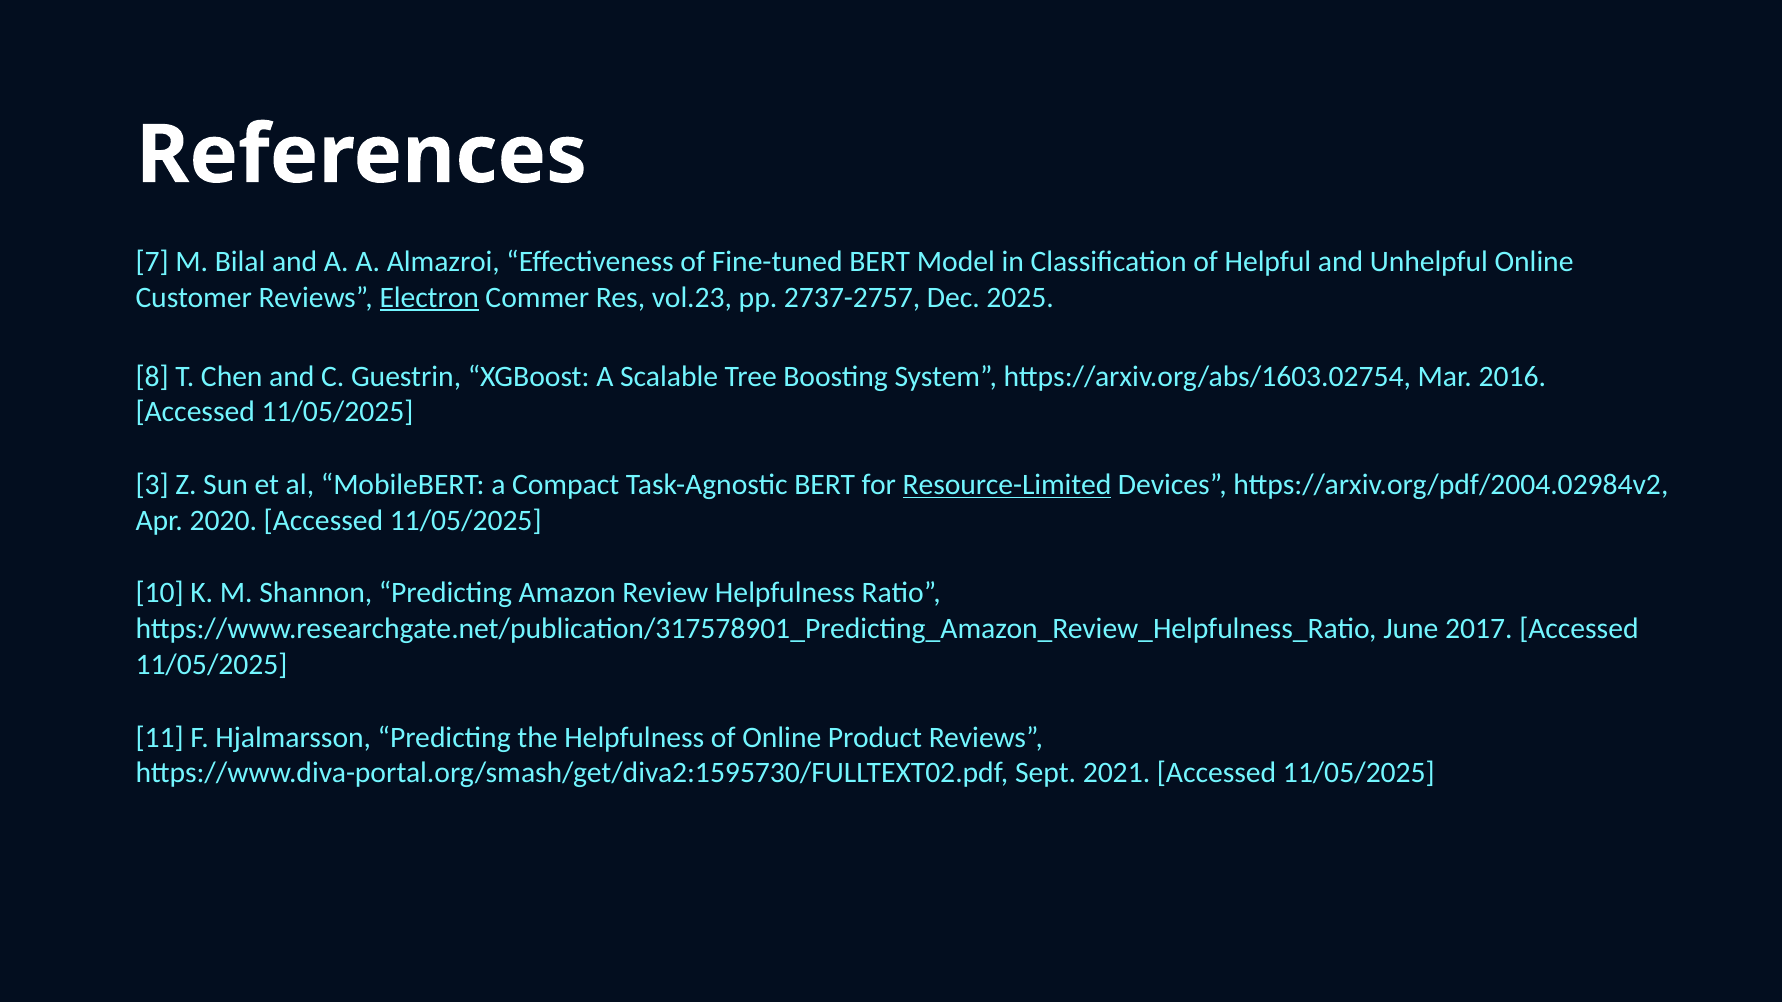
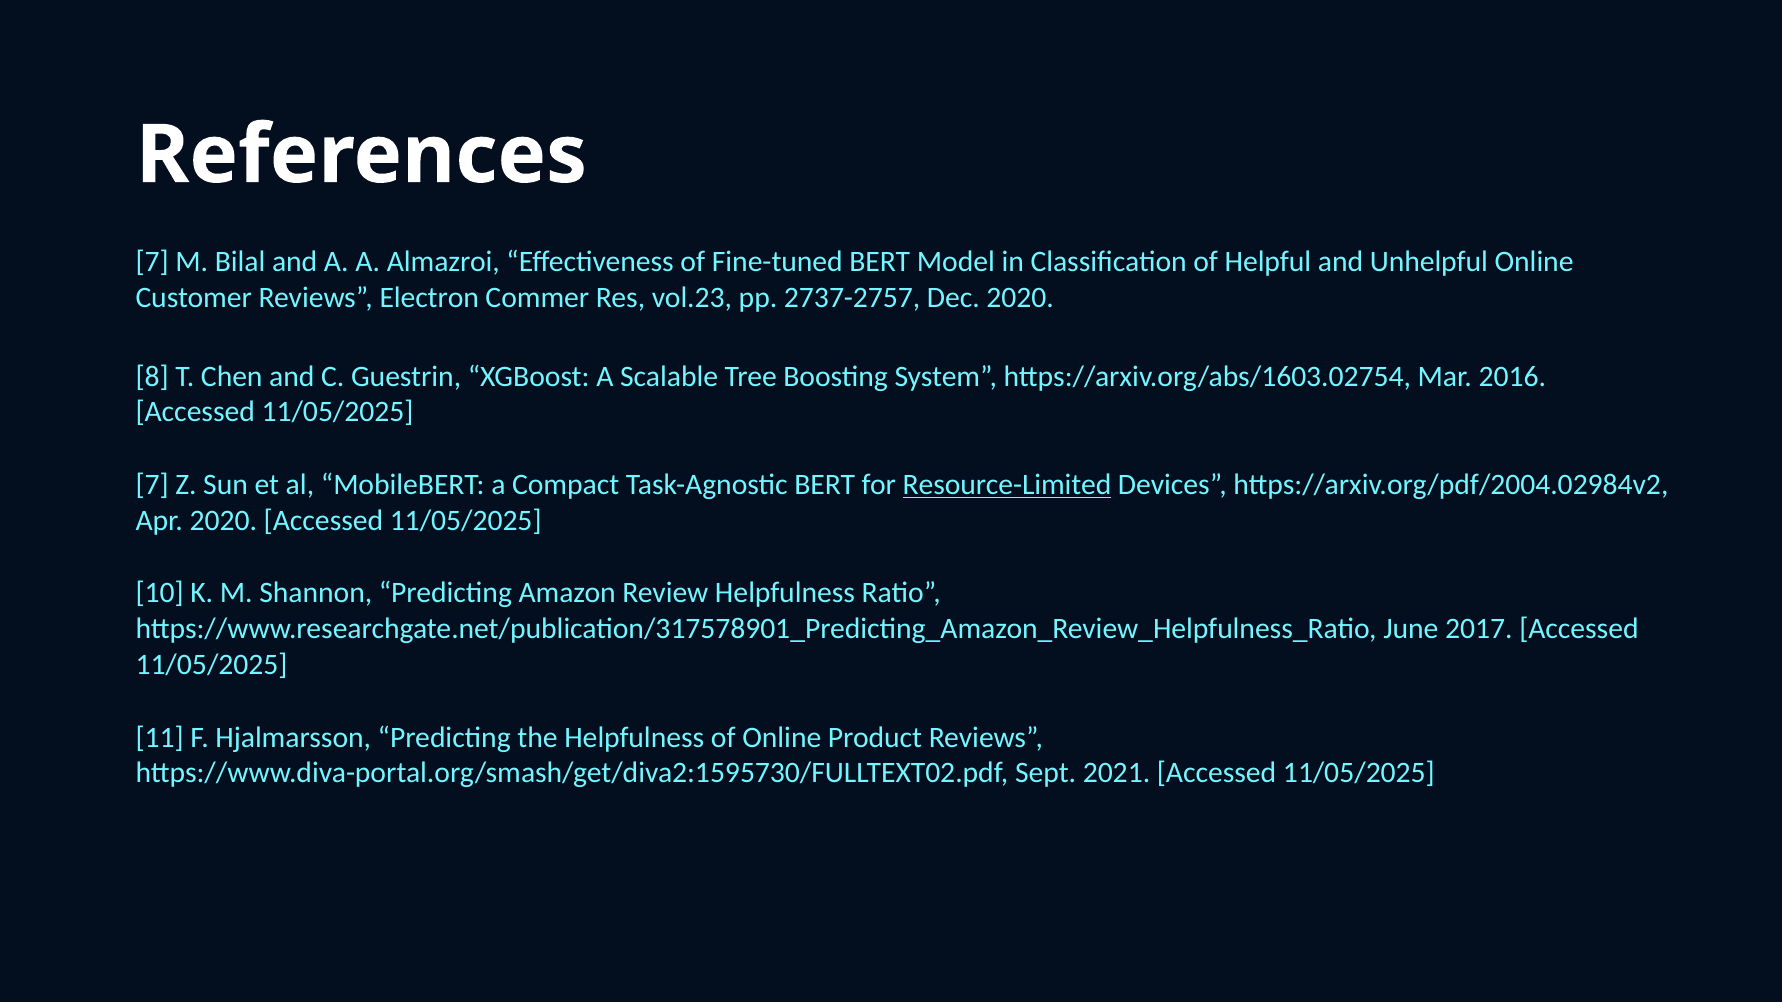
Electron underline: present -> none
Dec 2025: 2025 -> 2020
3 at (152, 485): 3 -> 7
